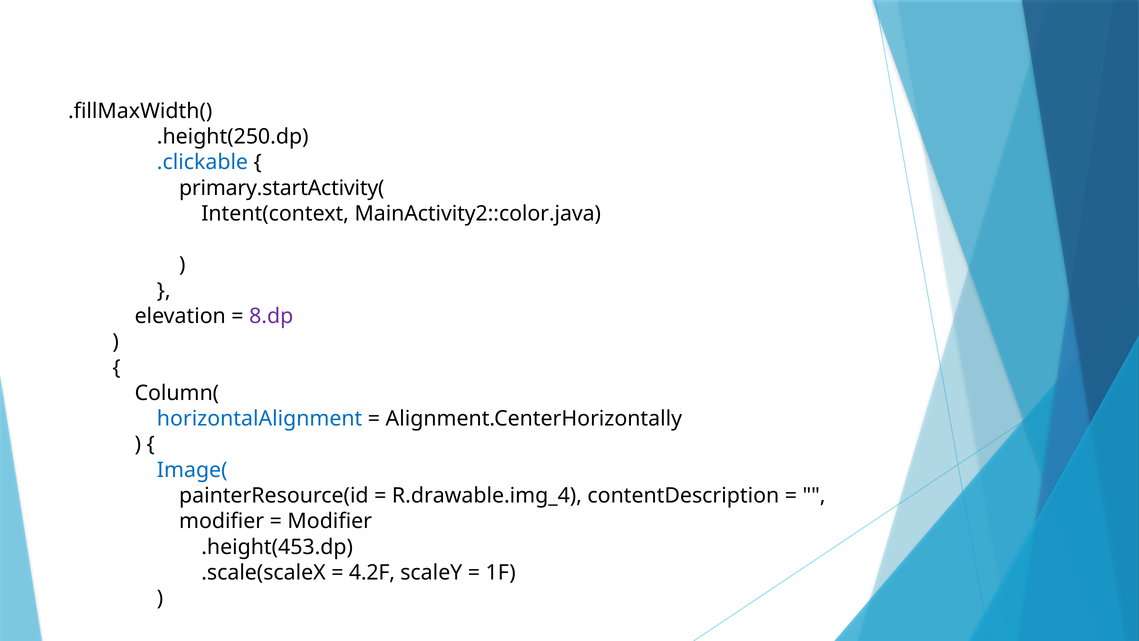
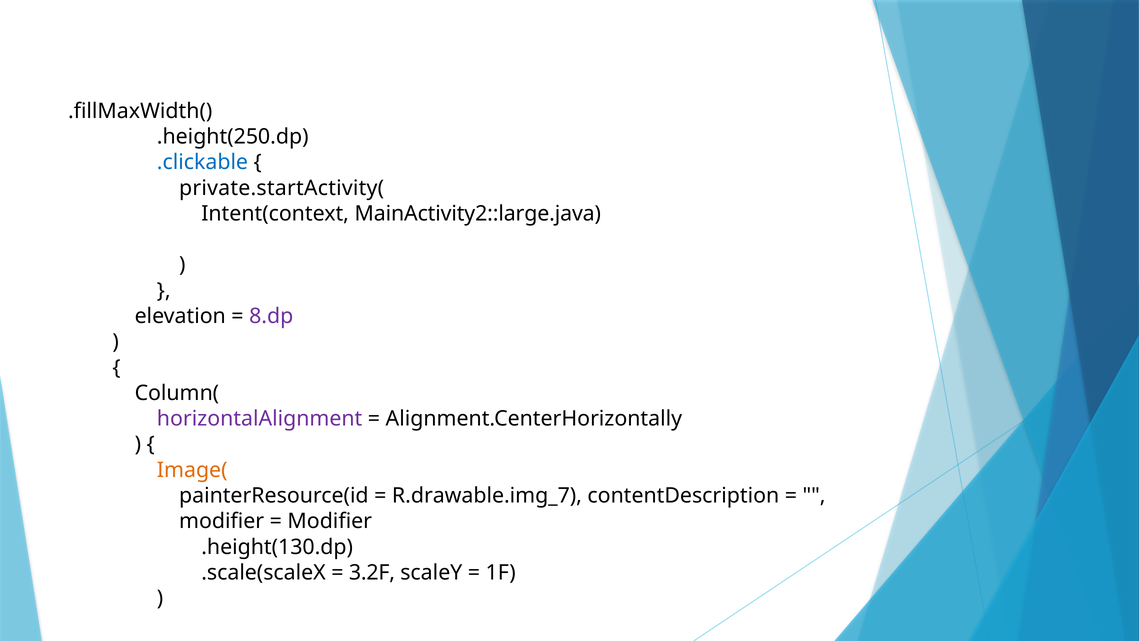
primary.startActivity(: primary.startActivity( -> private.startActivity(
MainActivity2::color.java: MainActivity2::color.java -> MainActivity2::large.java
horizontalAlignment colour: blue -> purple
Image( colour: blue -> orange
R.drawable.img_4: R.drawable.img_4 -> R.drawable.img_7
.height(453.dp: .height(453.dp -> .height(130.dp
4.2F: 4.2F -> 3.2F
